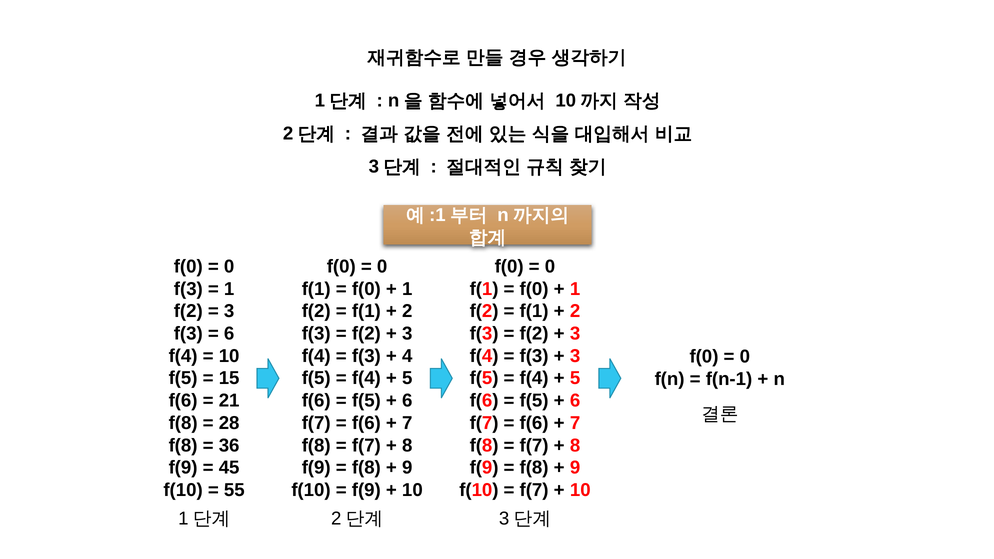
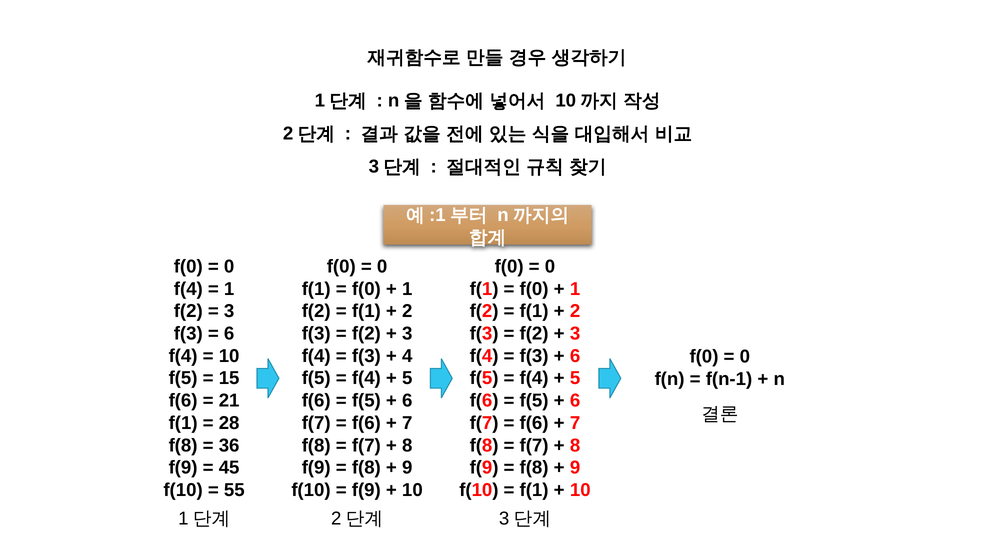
f(3 at (188, 289): f(3 -> f(4
3 at (575, 356): 3 -> 6
f(8 at (183, 423): f(8 -> f(1
f(7 at (534, 490): f(7 -> f(1
